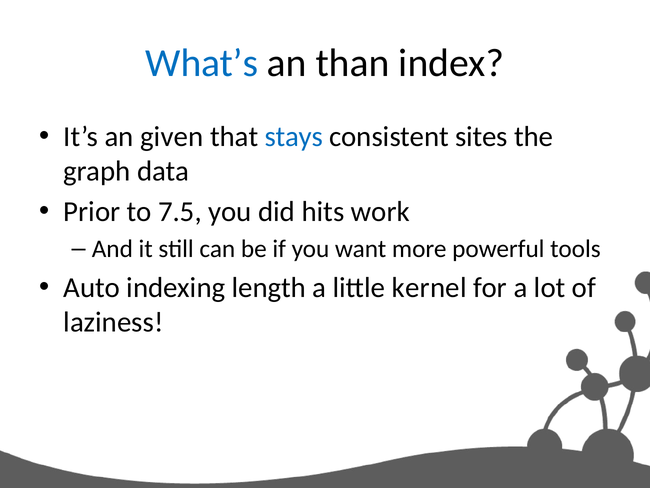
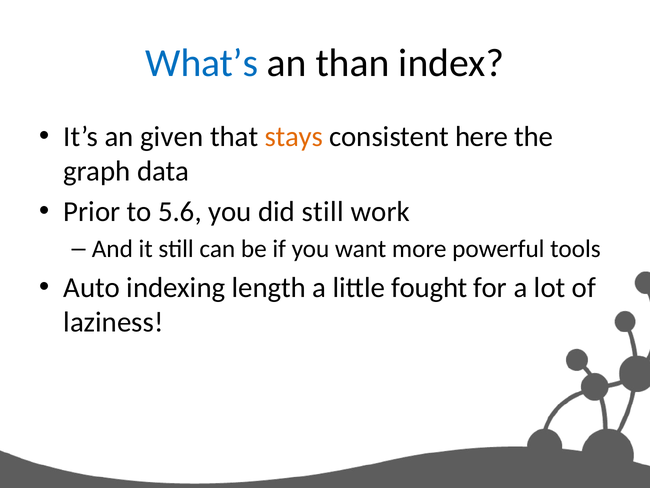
stays colour: blue -> orange
sites: sites -> here
7.5: 7.5 -> 5.6
did hits: hits -> still
kernel: kernel -> fought
